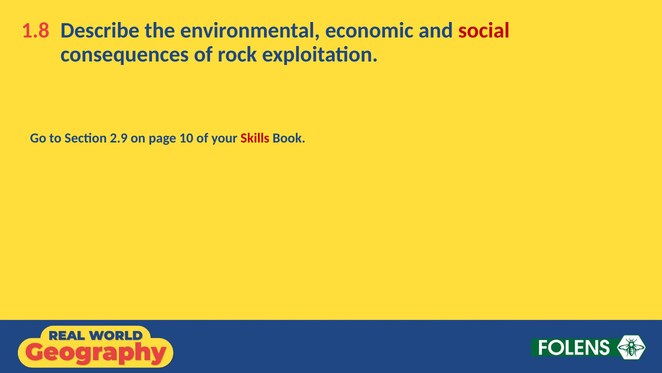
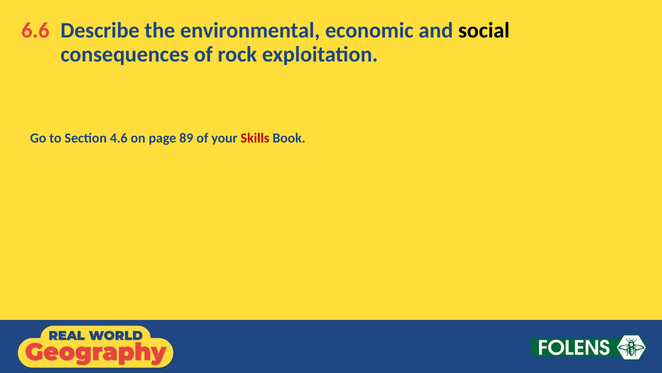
1.8: 1.8 -> 6.6
social colour: red -> black
2.9: 2.9 -> 4.6
10: 10 -> 89
